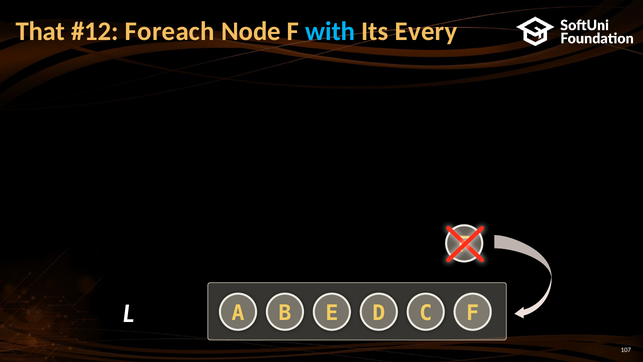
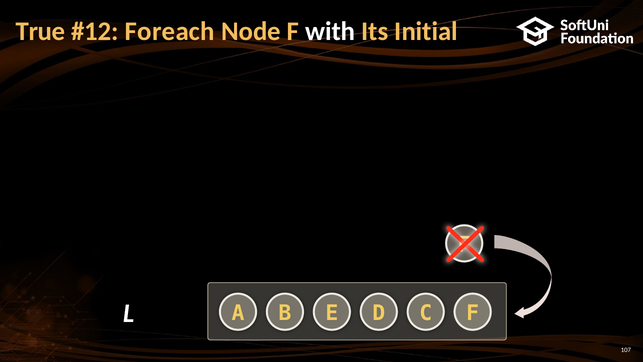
That: That -> True
with colour: light blue -> white
Every: Every -> Initial
